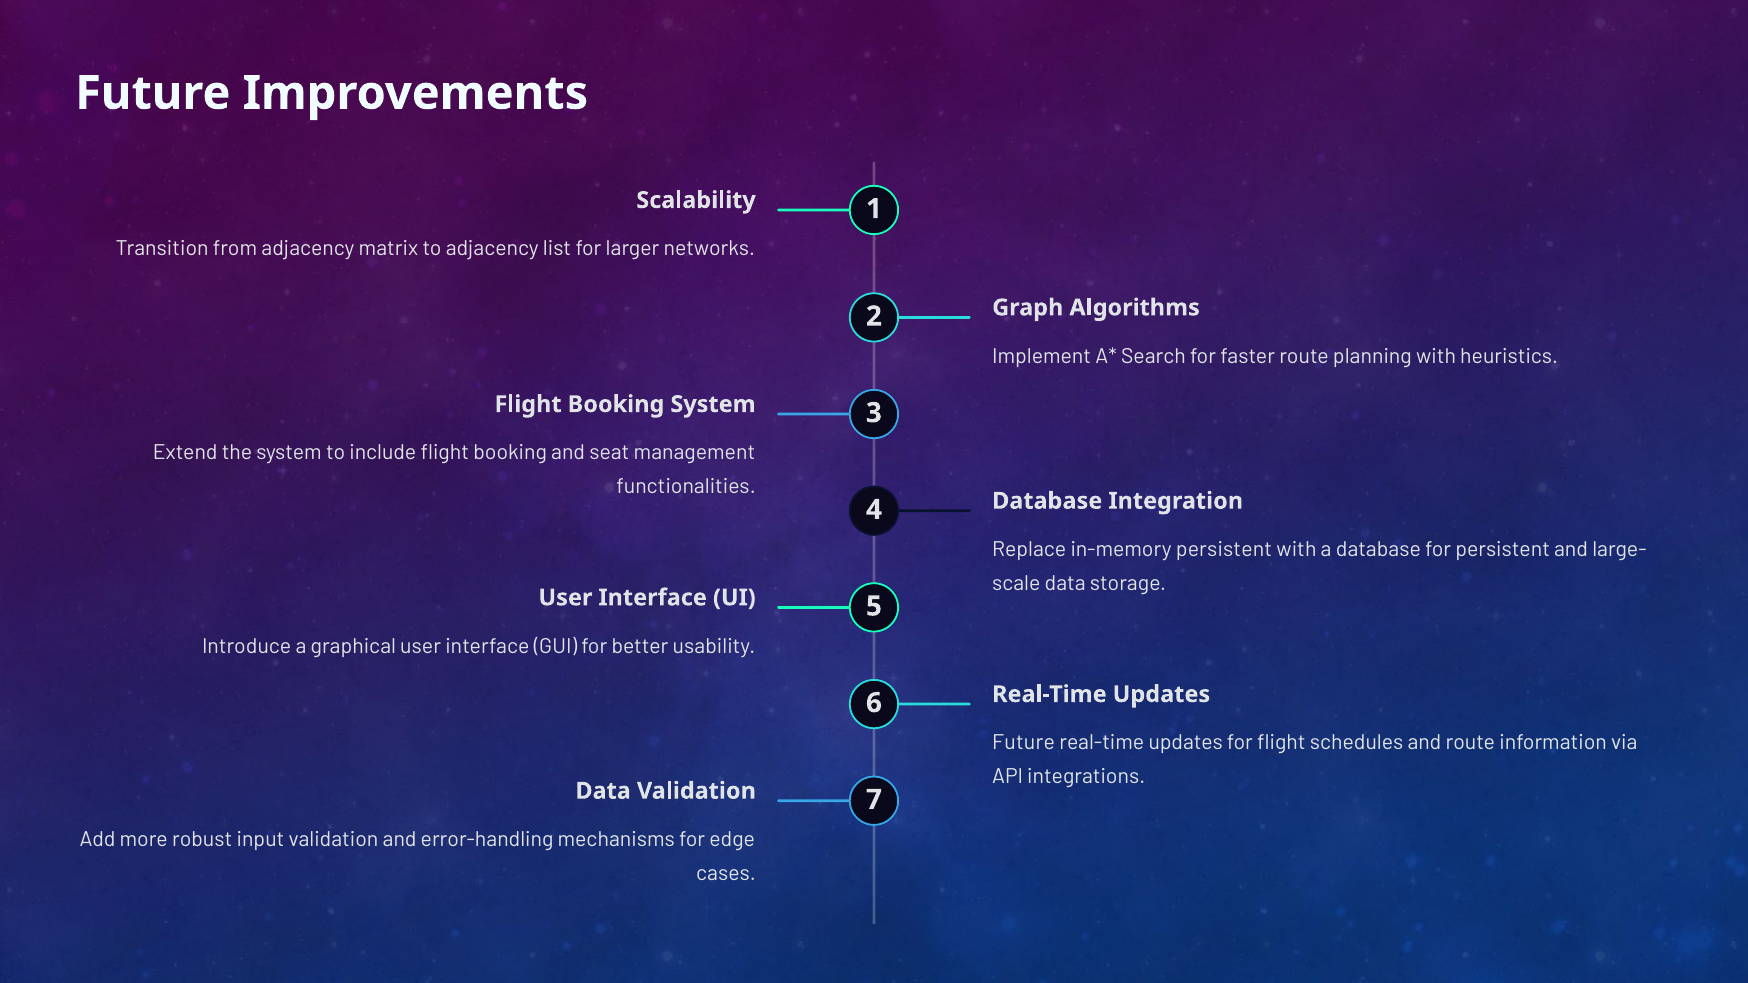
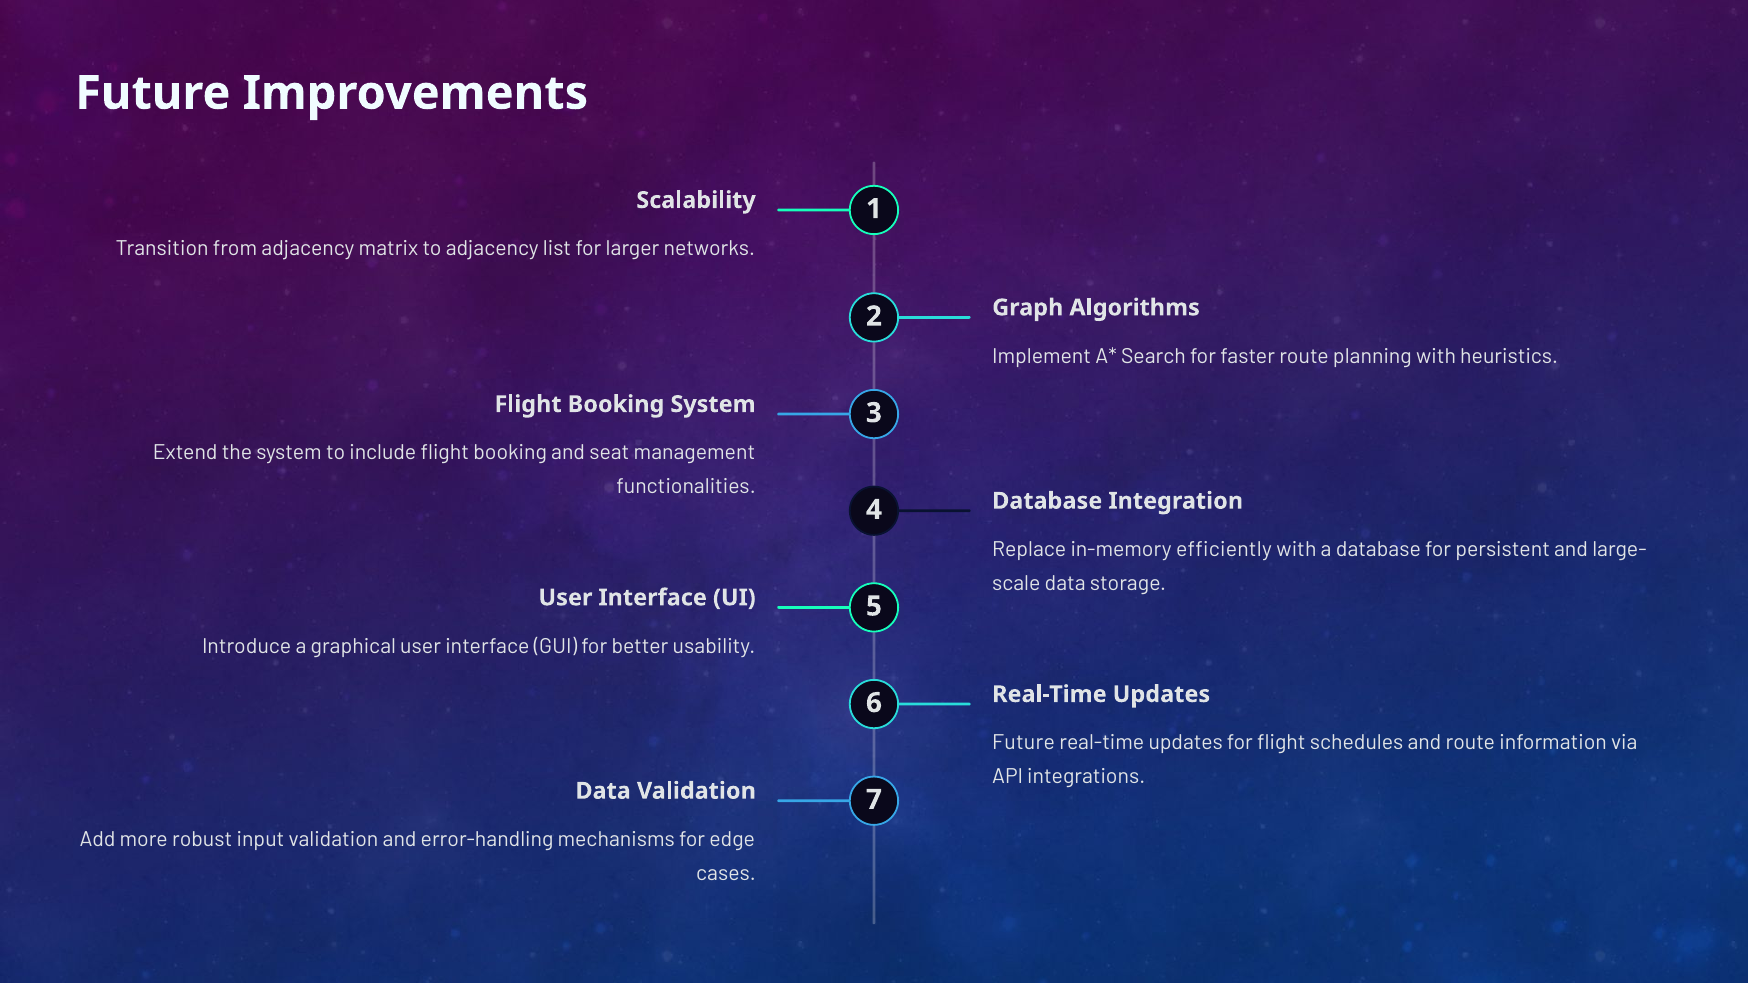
in-memory persistent: persistent -> efficiently
